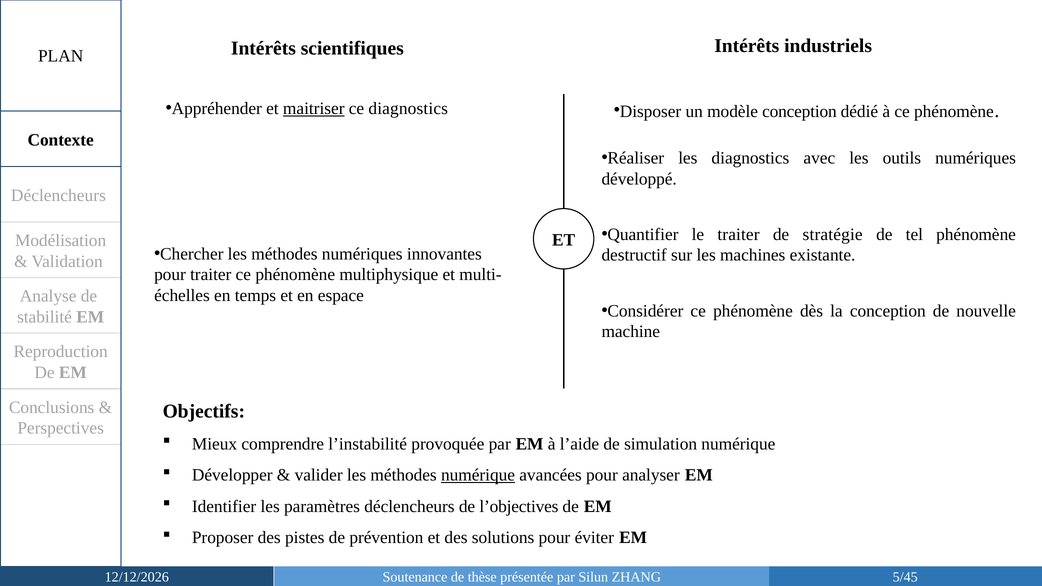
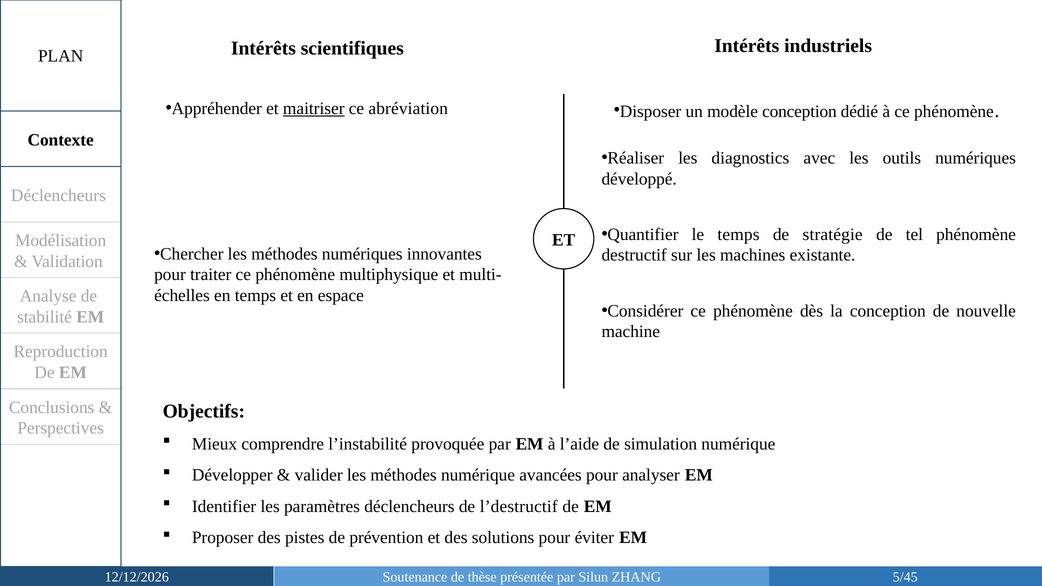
ce diagnostics: diagnostics -> abréviation
le traiter: traiter -> temps
numérique at (478, 475) underline: present -> none
l’objectives: l’objectives -> l’destructif
